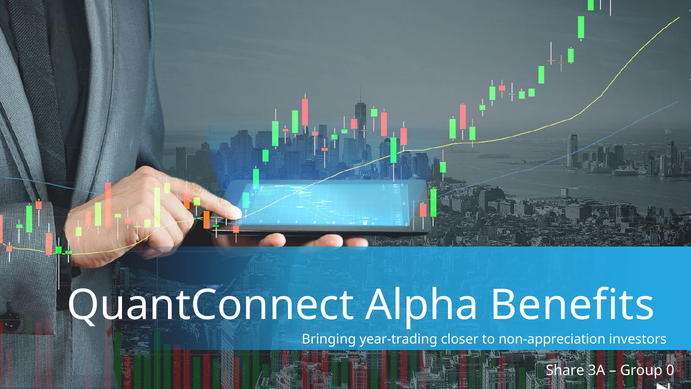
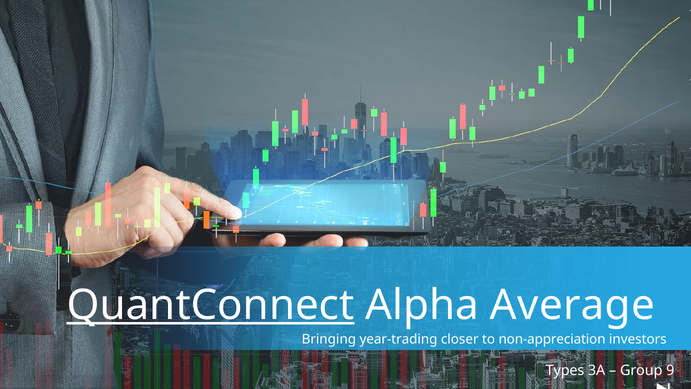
QuantConnect underline: none -> present
Benefits: Benefits -> Average
Share: Share -> Types
0: 0 -> 9
